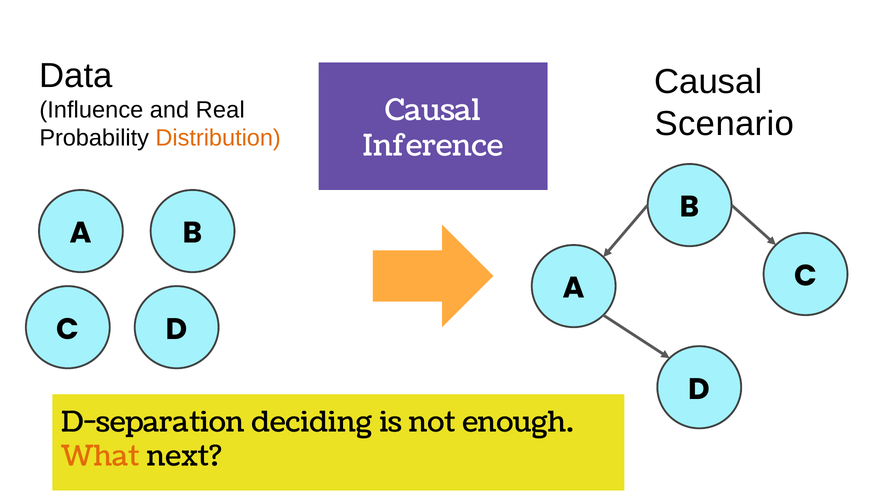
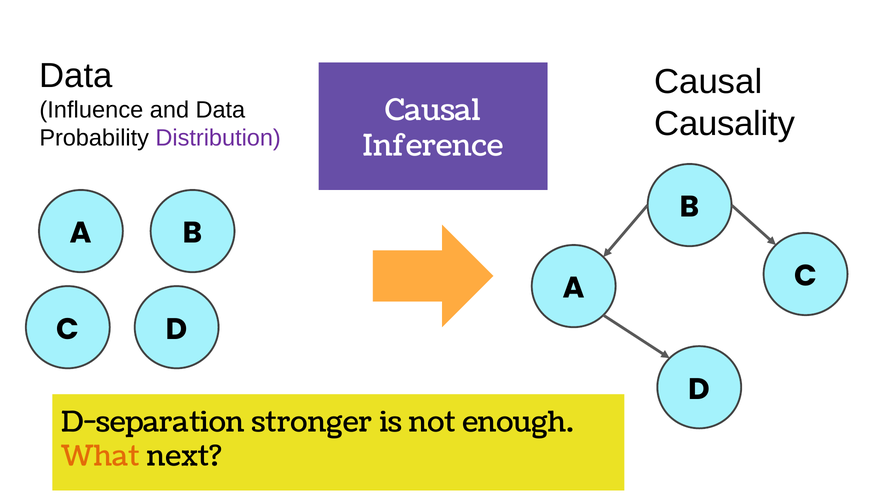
and Real: Real -> Data
Scenario: Scenario -> Causality
Distribution colour: orange -> purple
deciding: deciding -> stronger
